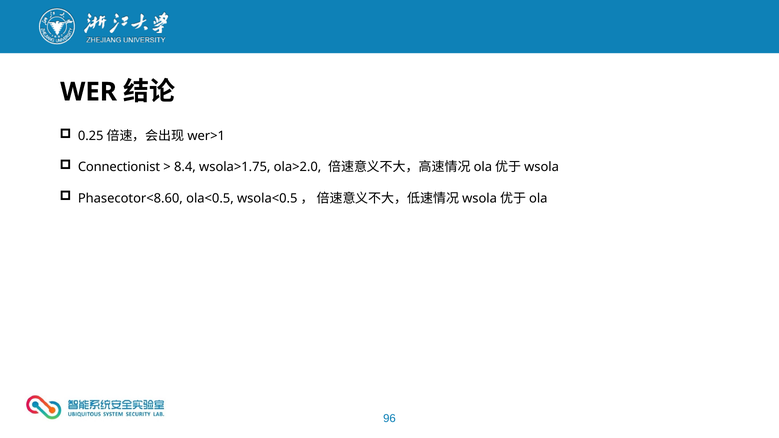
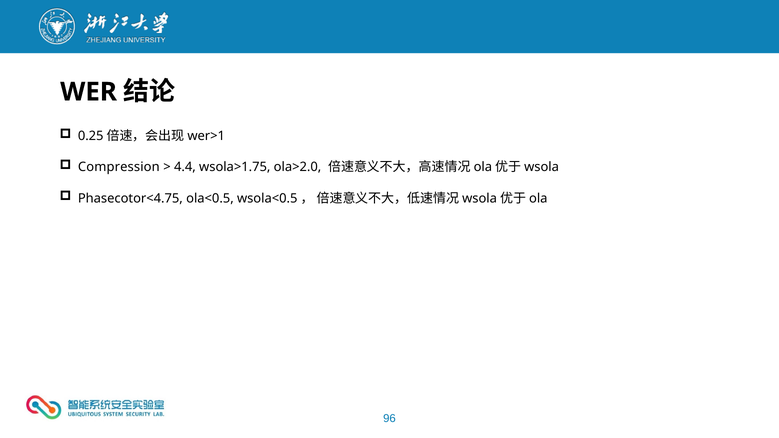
Connectionist: Connectionist -> Compression
8.4: 8.4 -> 4.4
Phasecotor<8.60: Phasecotor<8.60 -> Phasecotor<4.75
